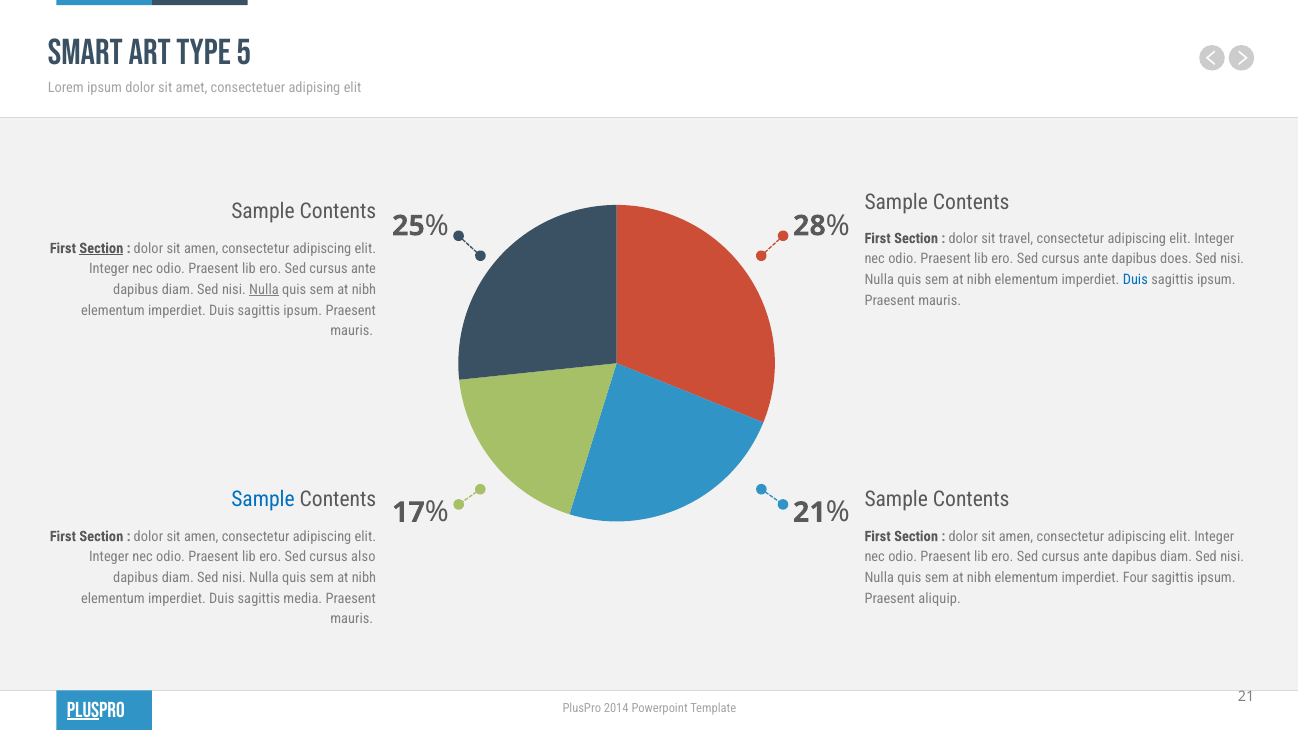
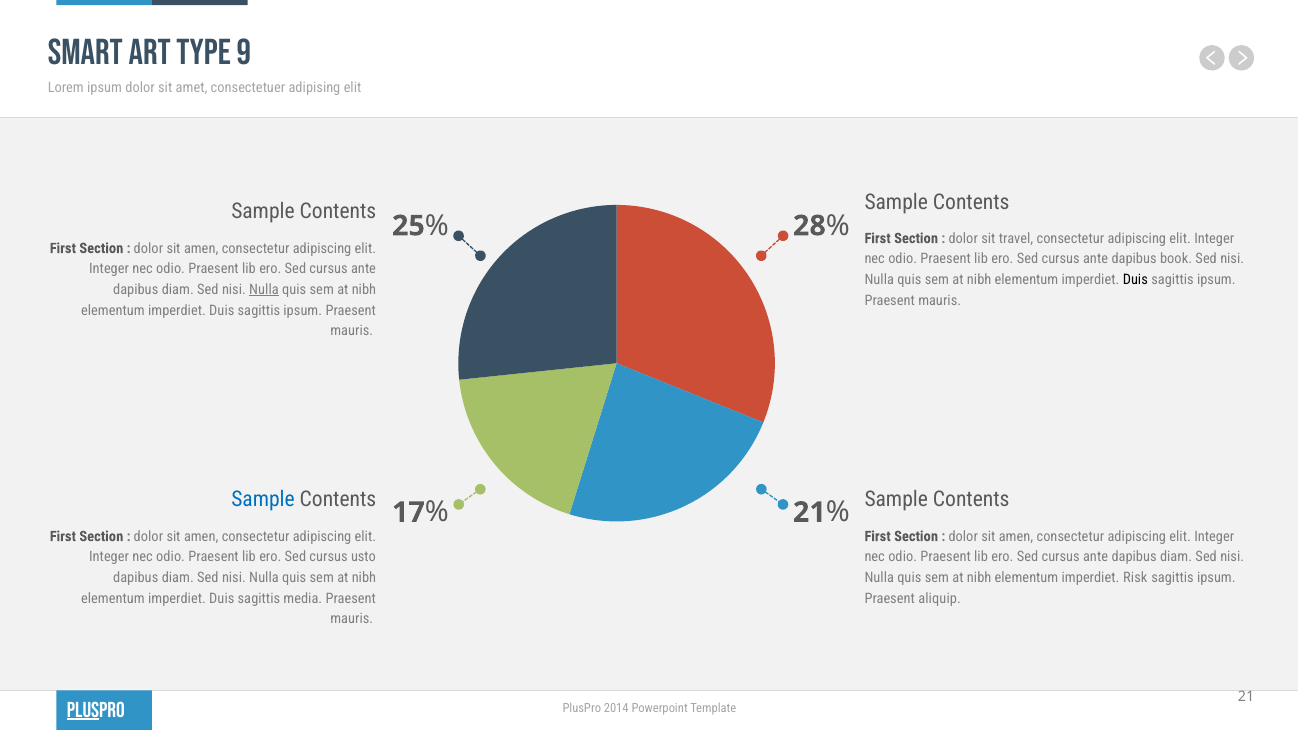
5: 5 -> 9
Section at (101, 248) underline: present -> none
does: does -> book
Duis at (1135, 280) colour: blue -> black
also: also -> usto
Four: Four -> Risk
